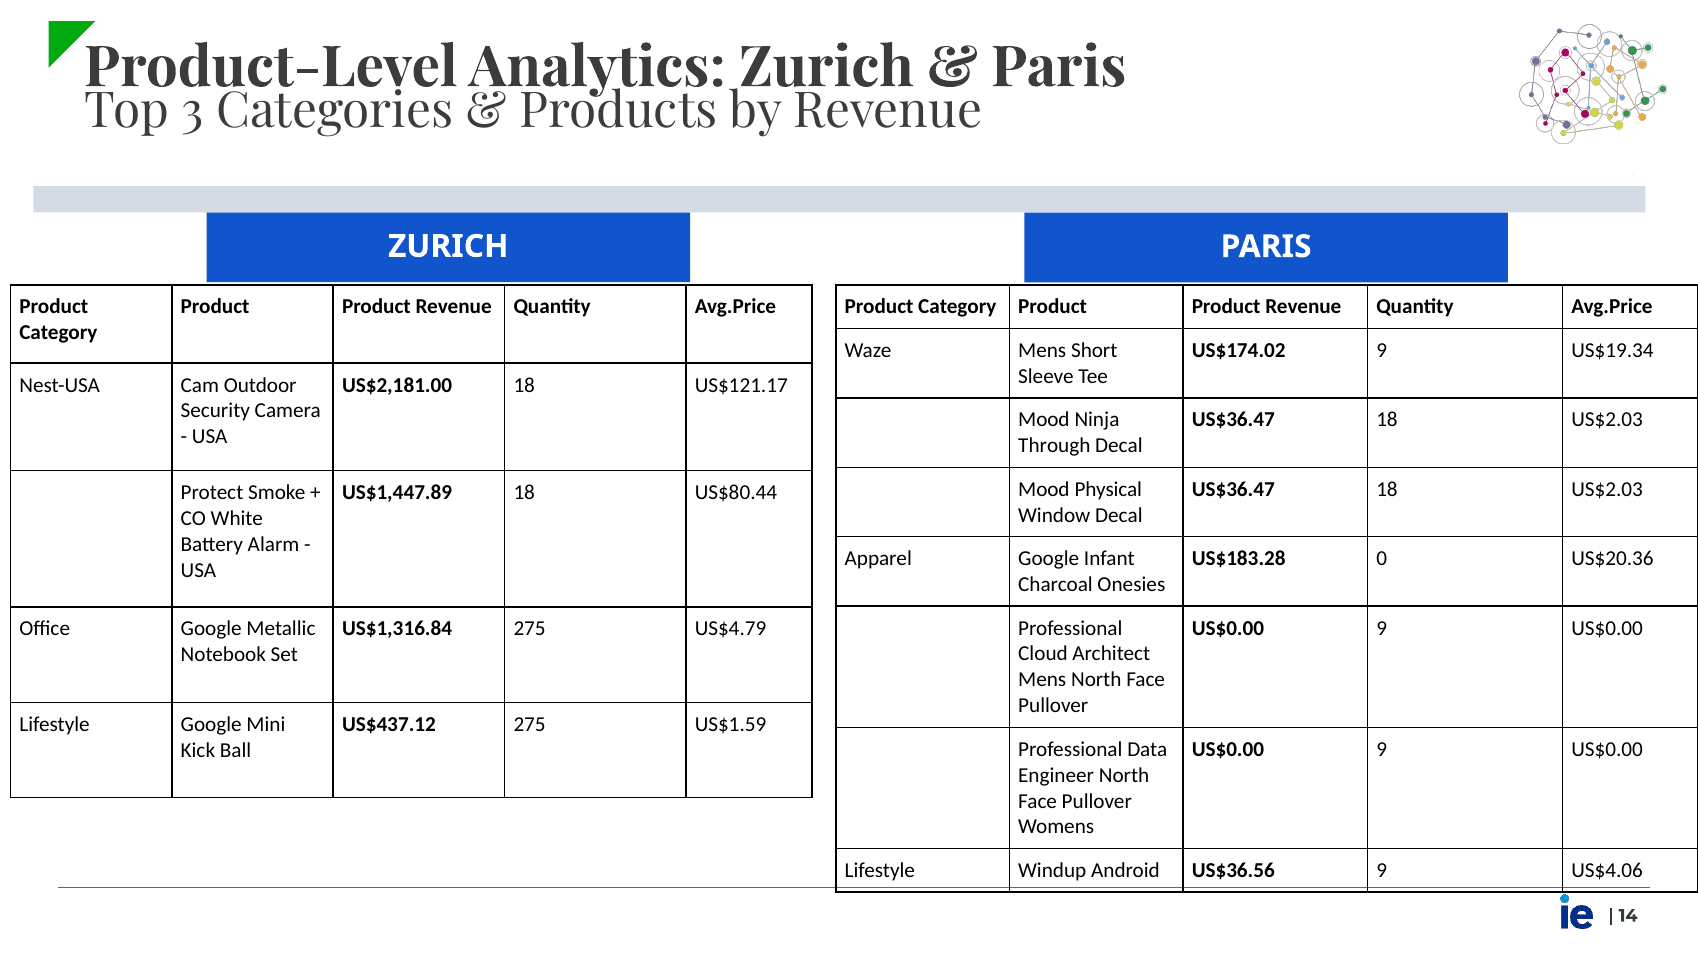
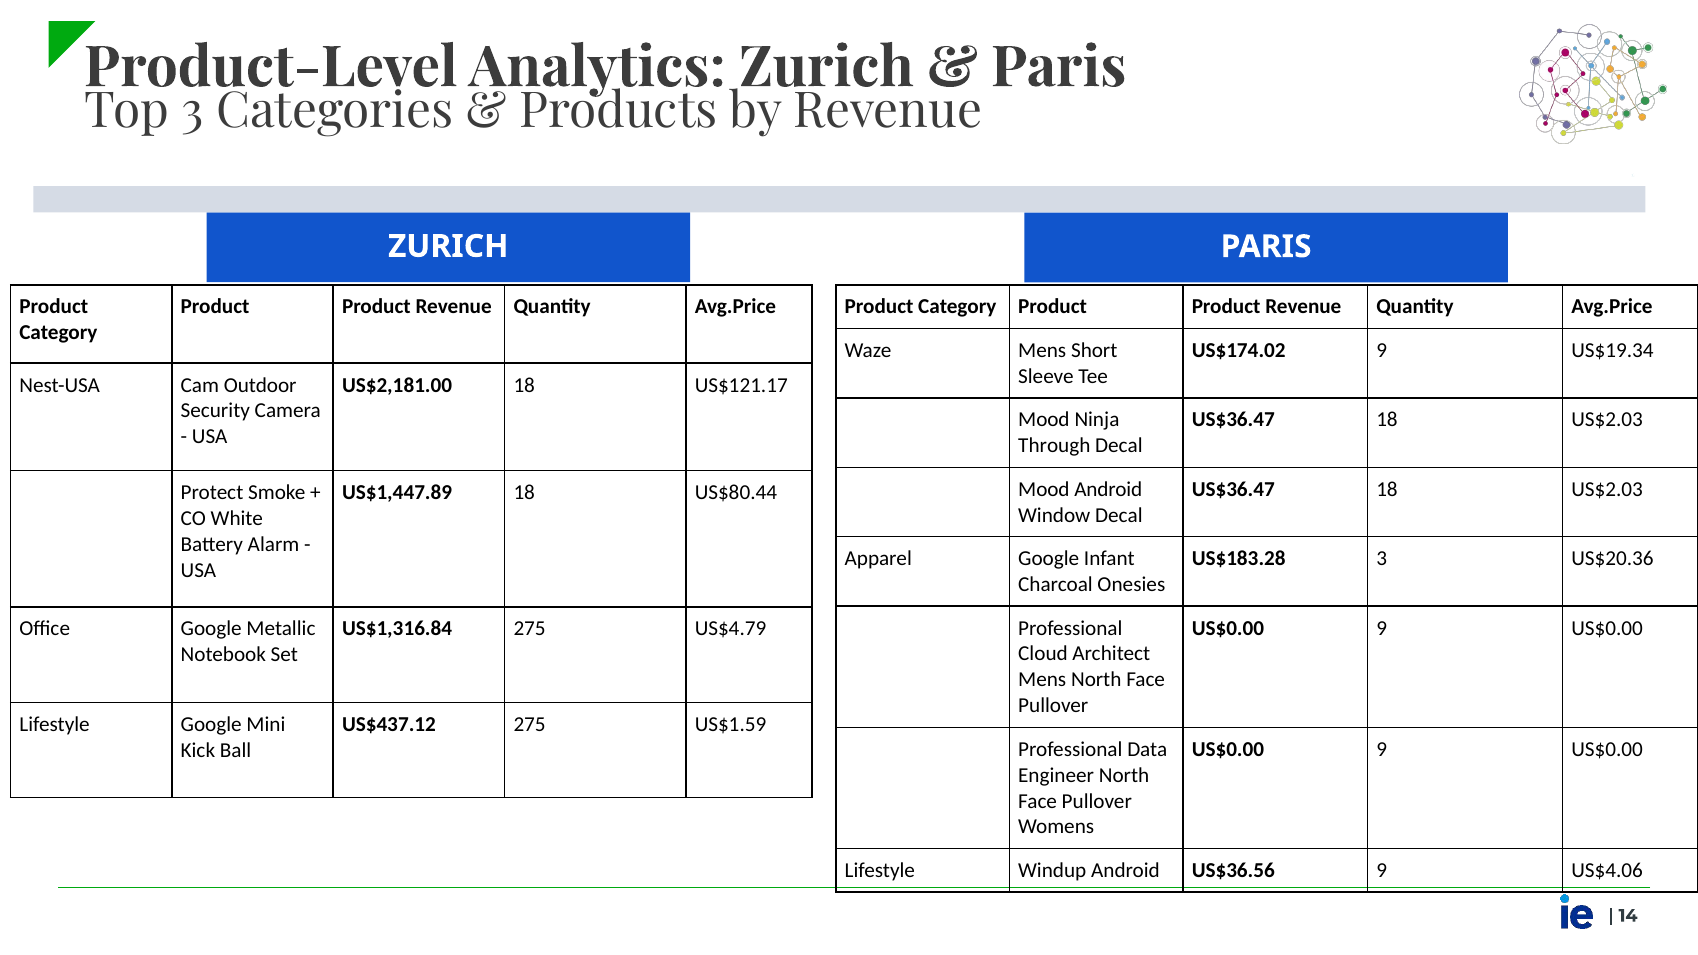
Mood Physical: Physical -> Android
US$183.28 0: 0 -> 3
